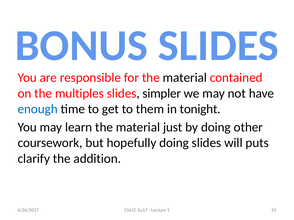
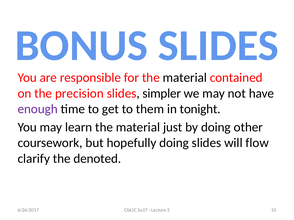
multiples: multiples -> precision
enough colour: blue -> purple
puts: puts -> flow
addition: addition -> denoted
